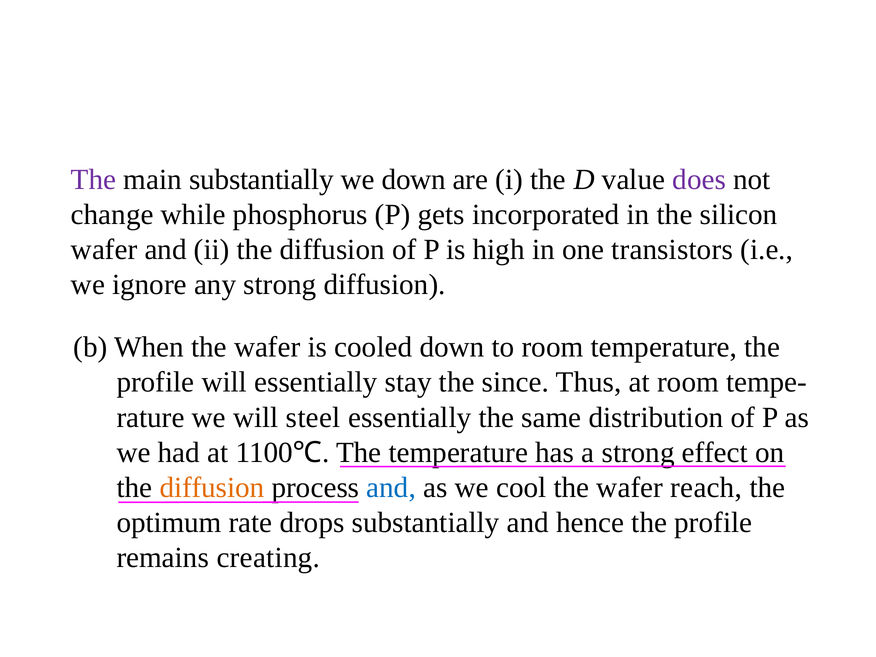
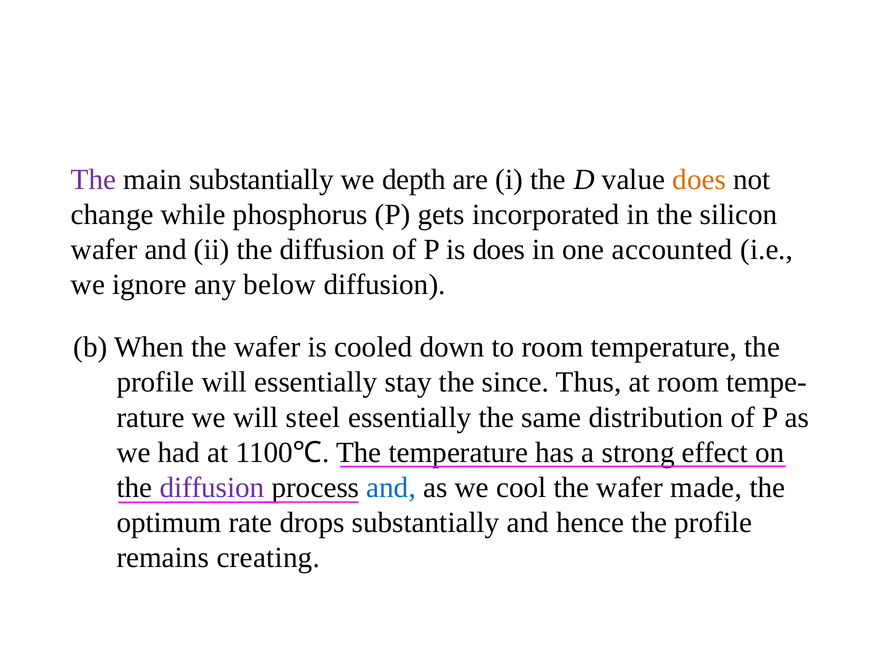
we down: down -> depth
does at (699, 179) colour: purple -> orange
is high: high -> does
transistors: transistors -> accounted
any strong: strong -> below
diffusion at (212, 487) colour: orange -> purple
reach: reach -> made
